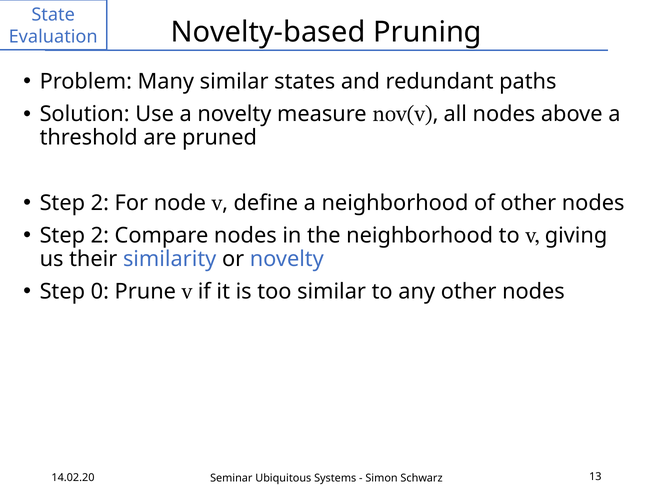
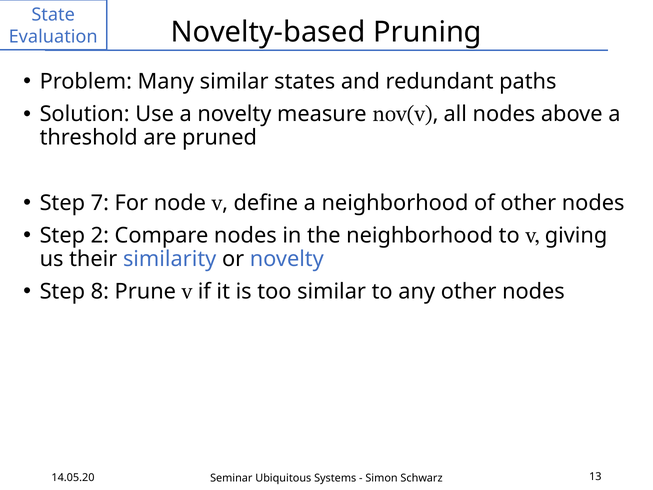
2 at (100, 203): 2 -> 7
0: 0 -> 8
14.02.20: 14.02.20 -> 14.05.20
